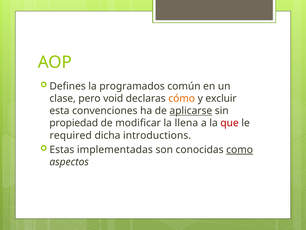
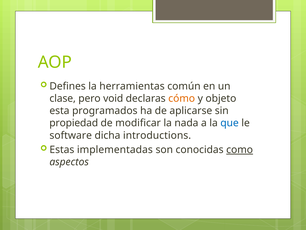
programados: programados -> herramientas
excluir: excluir -> objeto
convenciones: convenciones -> programados
aplicarse underline: present -> none
llena: llena -> nada
que colour: red -> blue
required: required -> software
